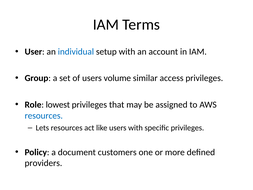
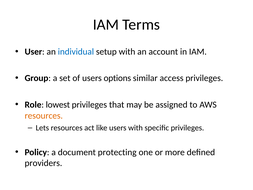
volume: volume -> options
resources at (44, 115) colour: blue -> orange
customers: customers -> protecting
